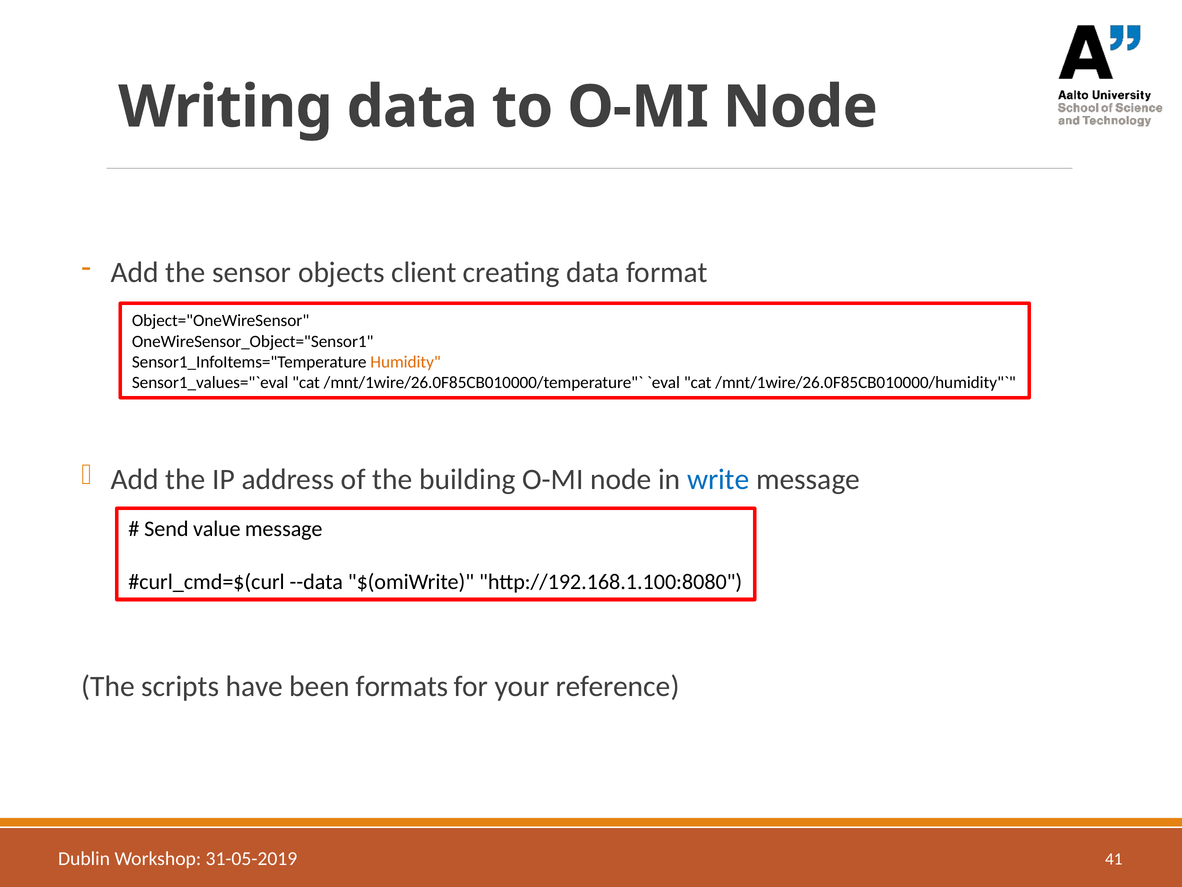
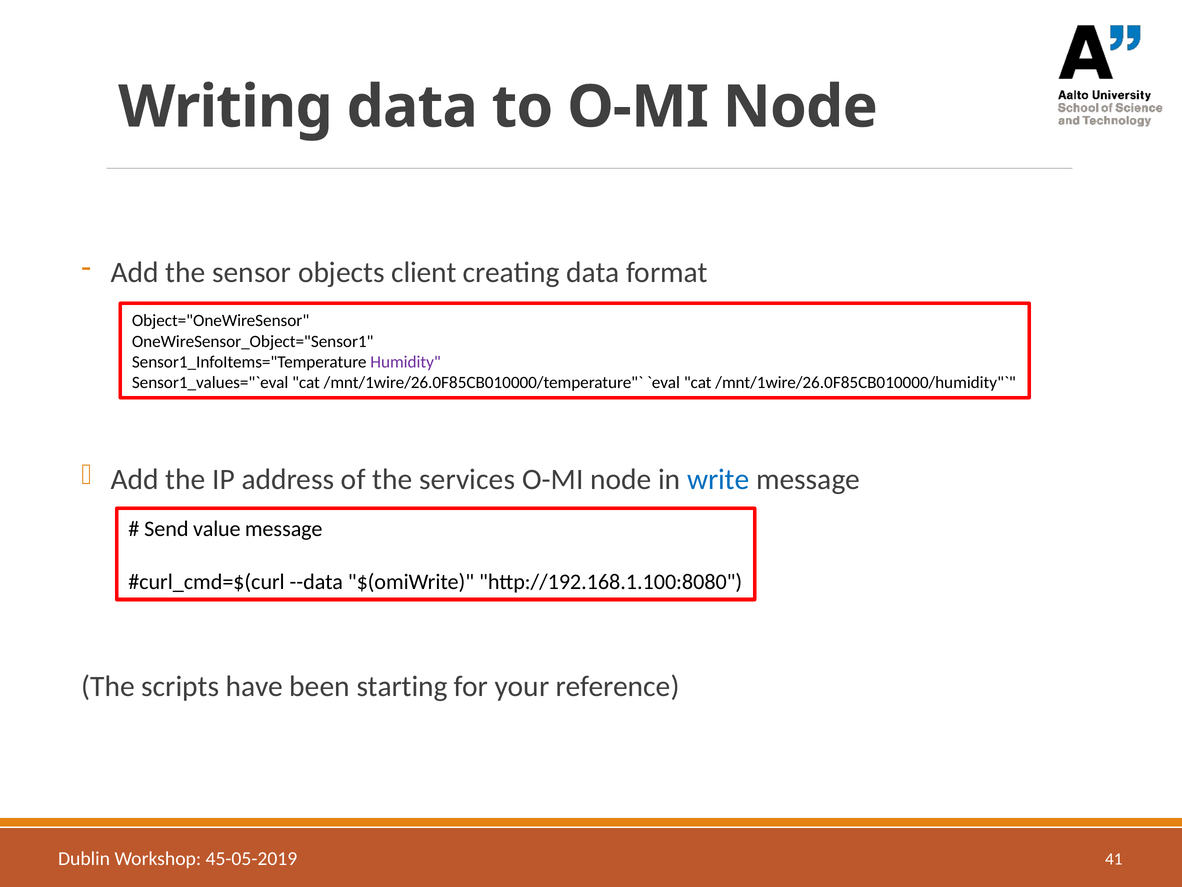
Humidity colour: orange -> purple
building: building -> services
formats: formats -> starting
31-05-2019: 31-05-2019 -> 45-05-2019
